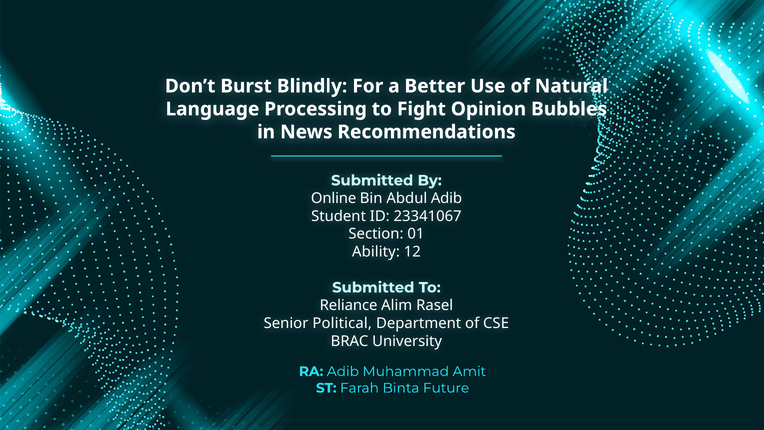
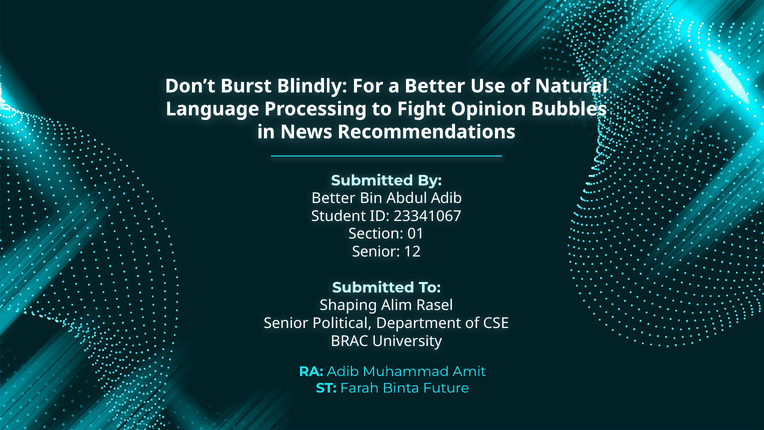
Online at (334, 198): Online -> Better
Ability at (376, 252): Ability -> Senior
Reliance: Reliance -> Shaping
